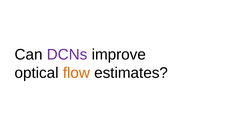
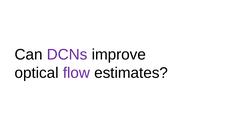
flow colour: orange -> purple
